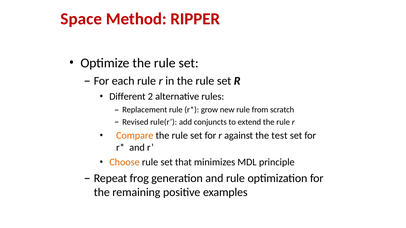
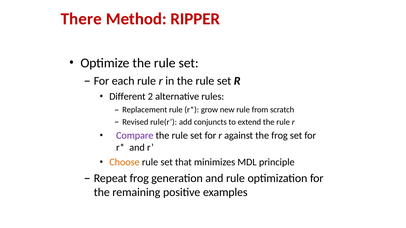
Space: Space -> There
Compare colour: orange -> purple
the test: test -> frog
